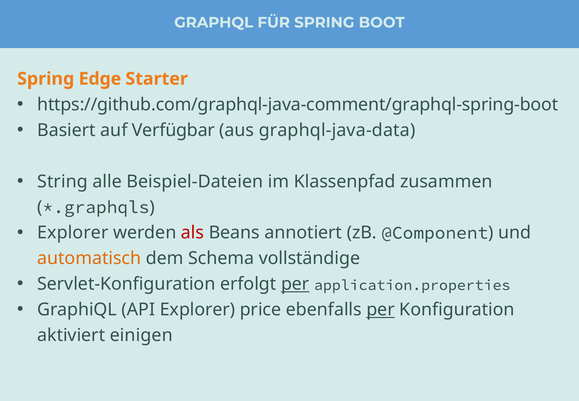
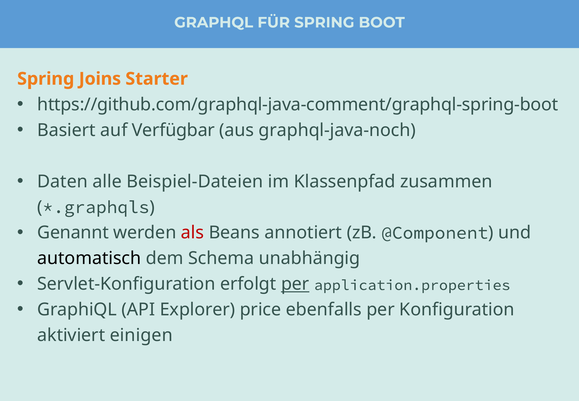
Edge: Edge -> Joins
graphql-java-data: graphql-java-data -> graphql-java-noch
String: String -> Daten
Explorer at (73, 233): Explorer -> Genannt
automatisch colour: orange -> black
vollständige: vollständige -> unabhängig
per at (381, 310) underline: present -> none
